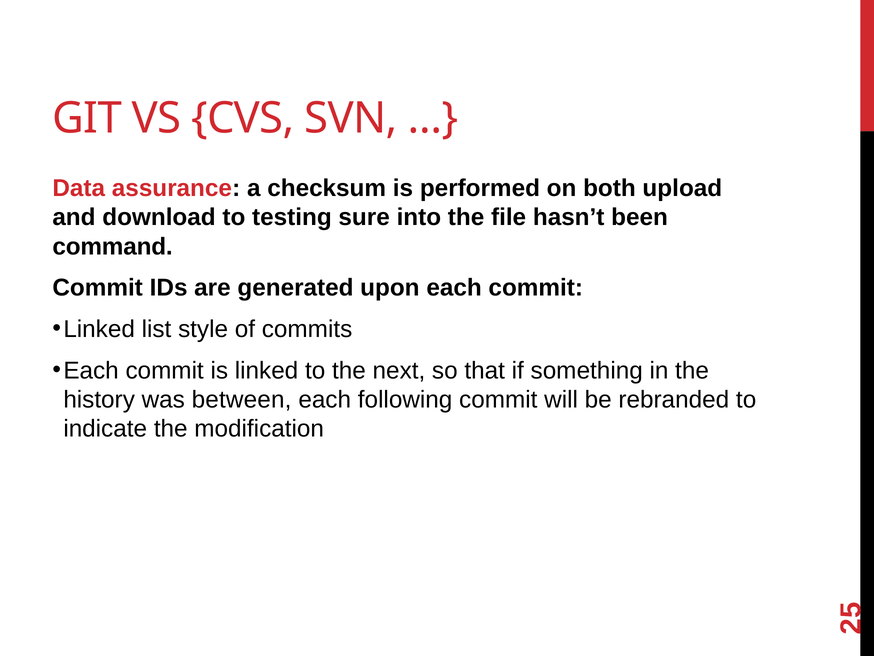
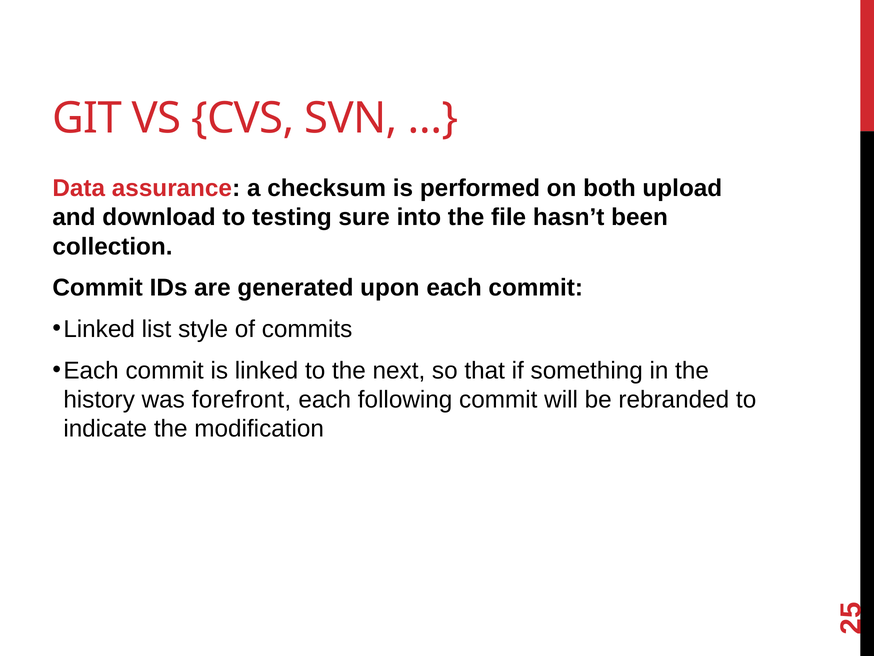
command: command -> collection
between: between -> forefront
